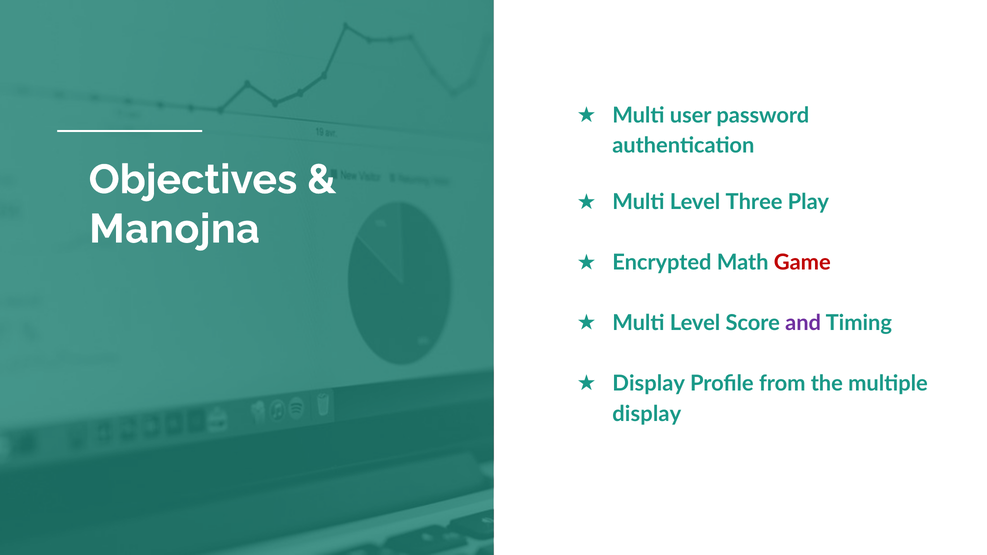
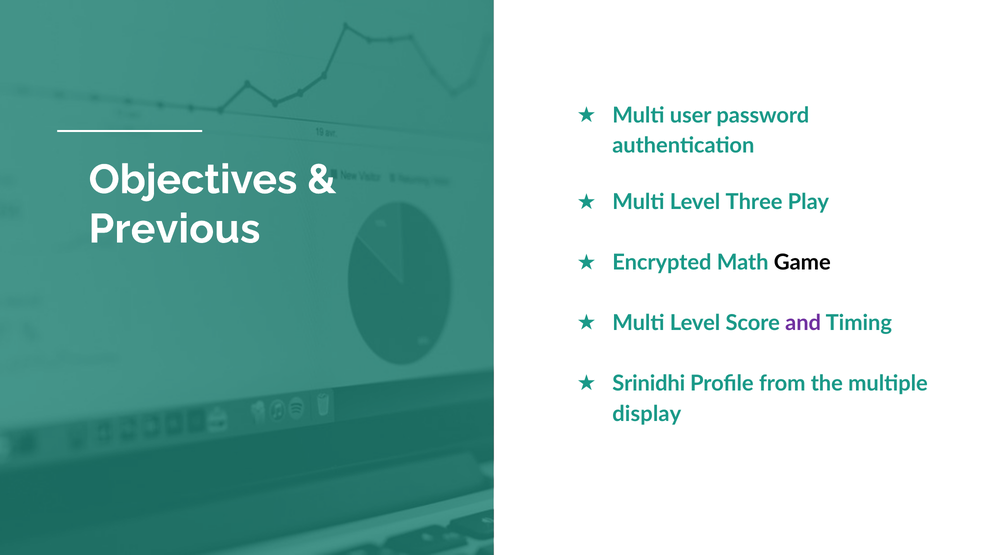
Manojna: Manojna -> Previous
Game colour: red -> black
Display at (649, 384): Display -> Srinidhi
